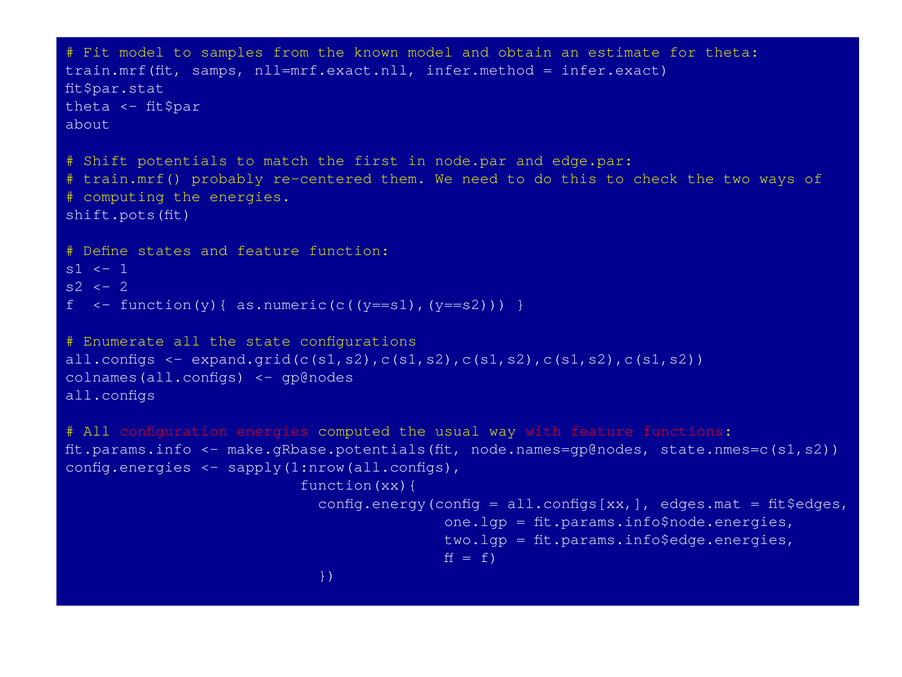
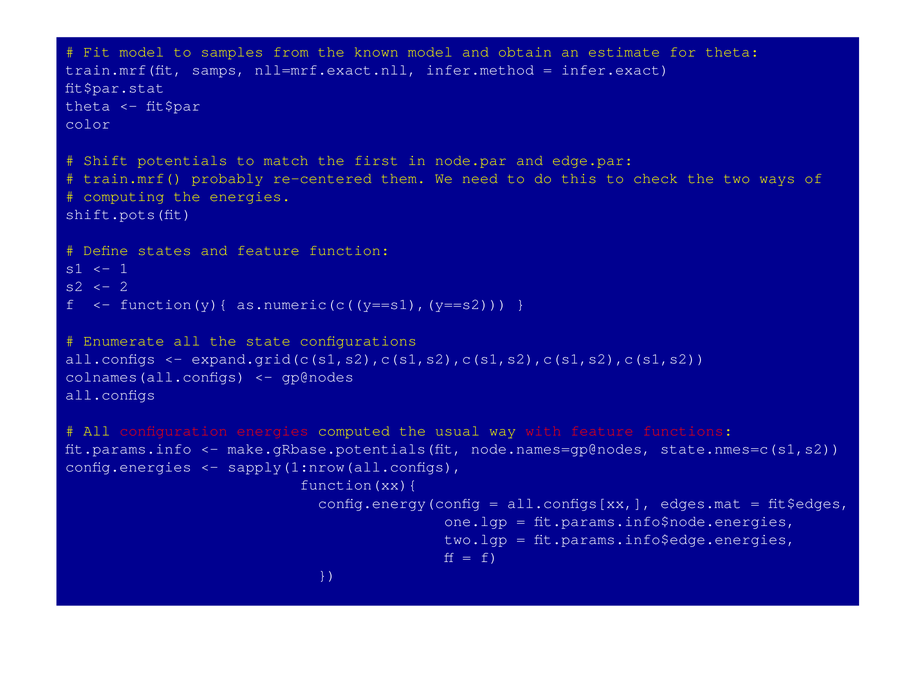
about: about -> color
